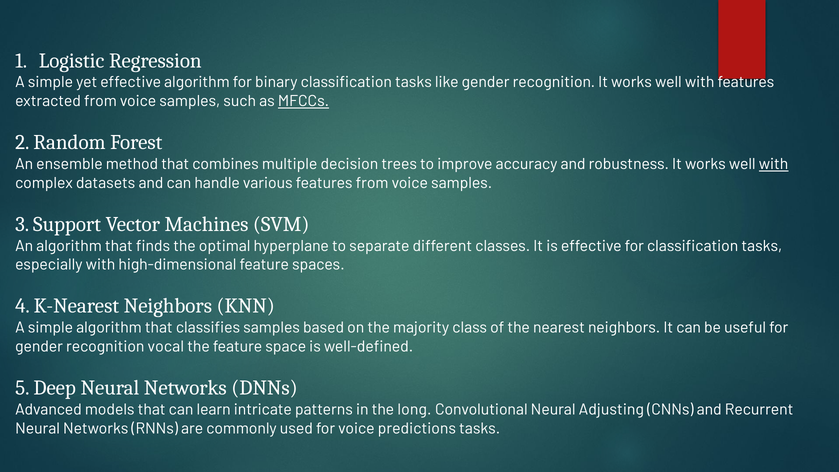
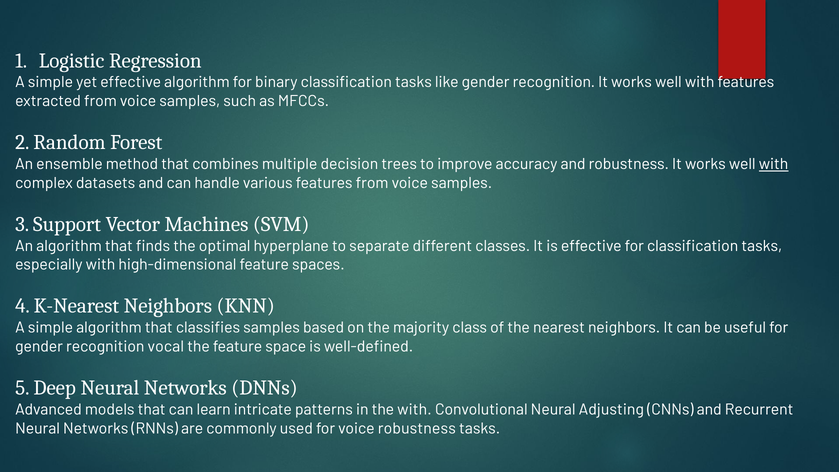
MFCCs underline: present -> none
the long: long -> with
voice predictions: predictions -> robustness
